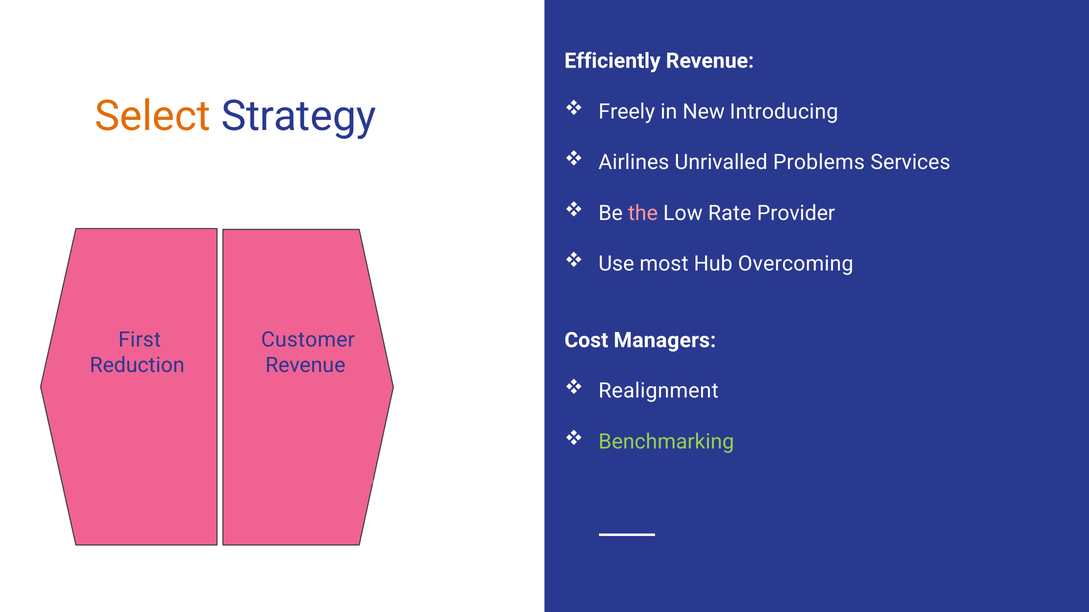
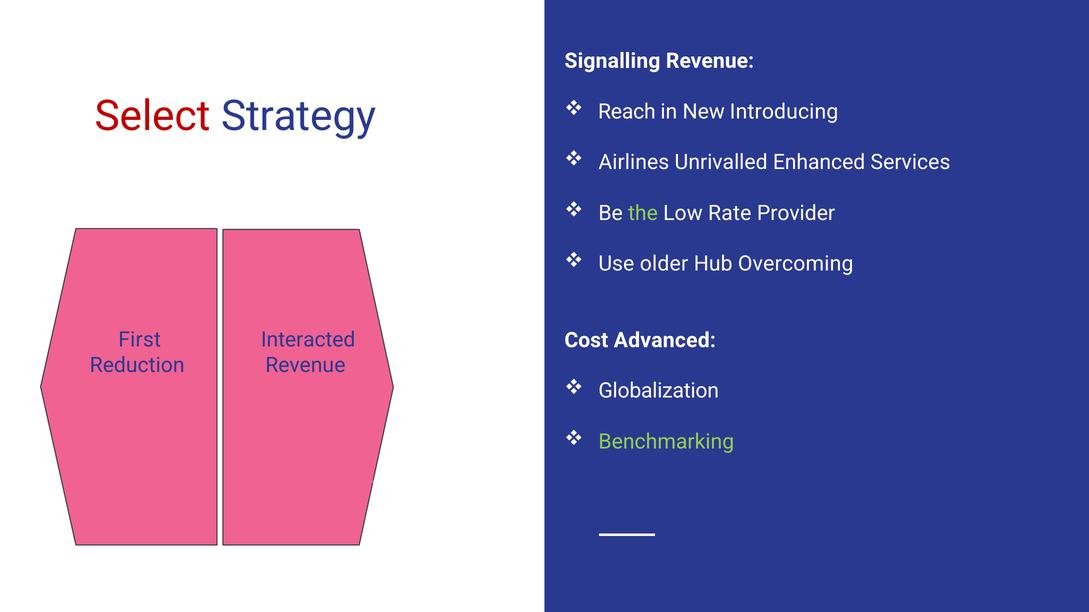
Efficiently: Efficiently -> Signalling
Select colour: orange -> red
Freely: Freely -> Reach
Problems: Problems -> Enhanced
the colour: pink -> light green
most: most -> older
Customer: Customer -> Interacted
Managers: Managers -> Advanced
Realignment: Realignment -> Globalization
